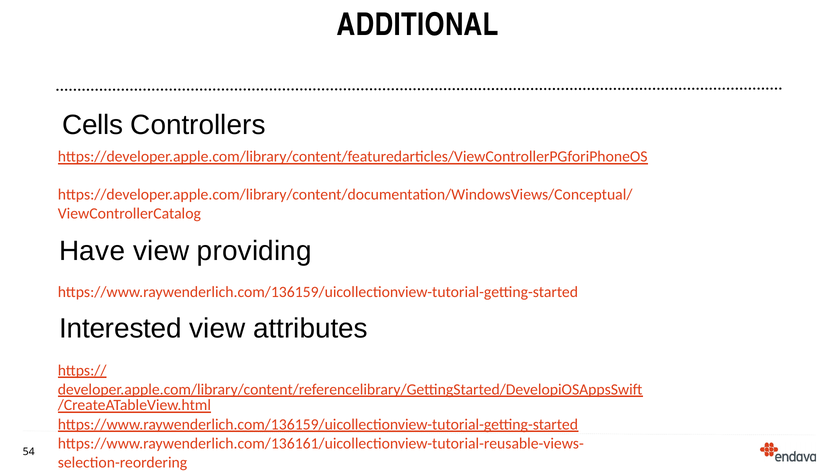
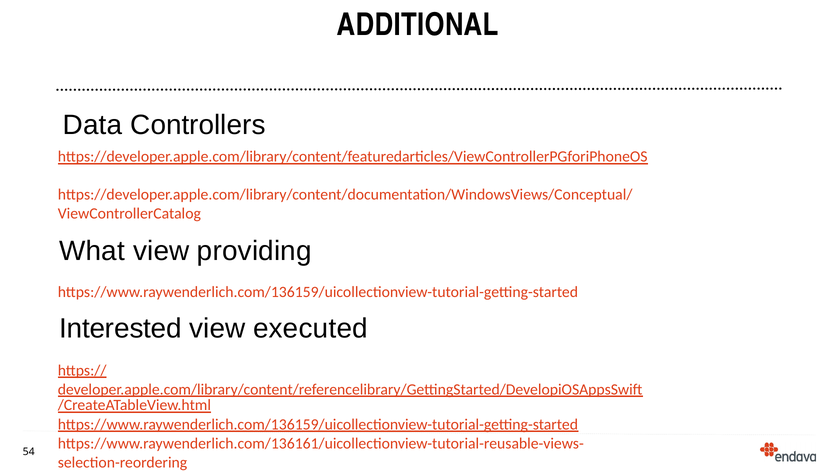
Cells: Cells -> Data
Have: Have -> What
attributes: attributes -> executed
